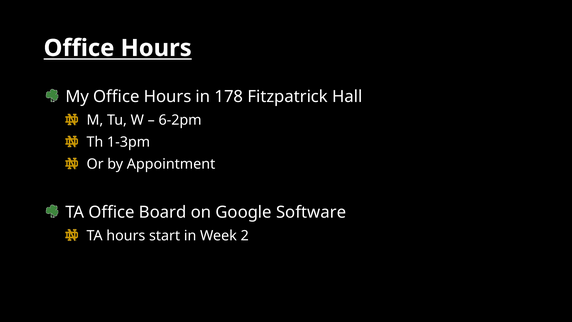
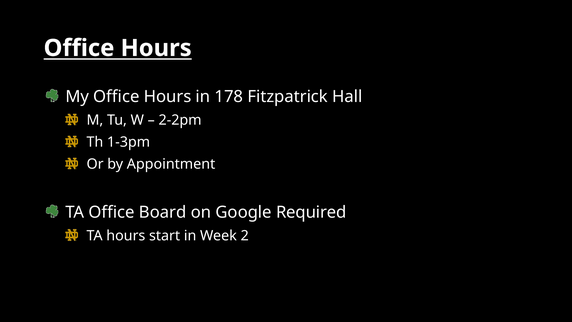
6-2pm: 6-2pm -> 2-2pm
Software: Software -> Required
